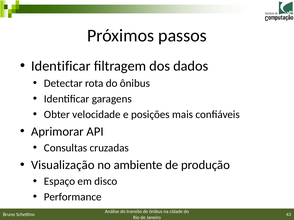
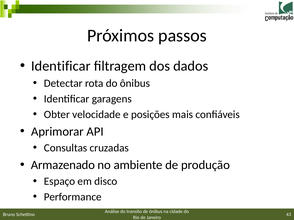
Visualização: Visualização -> Armazenado
